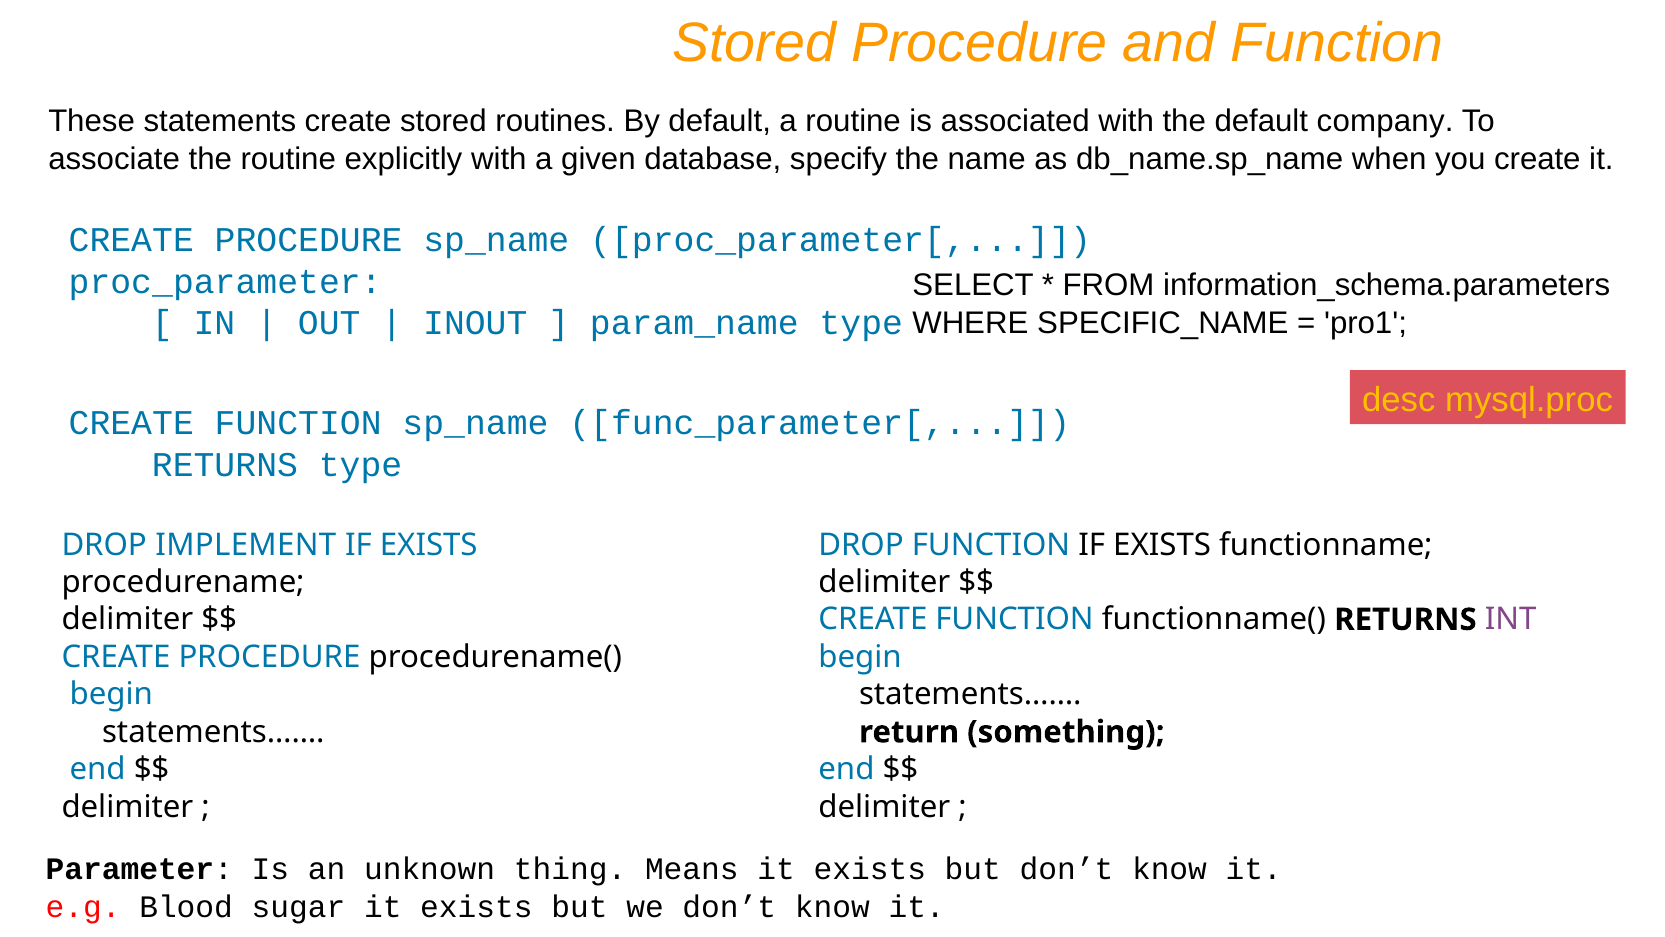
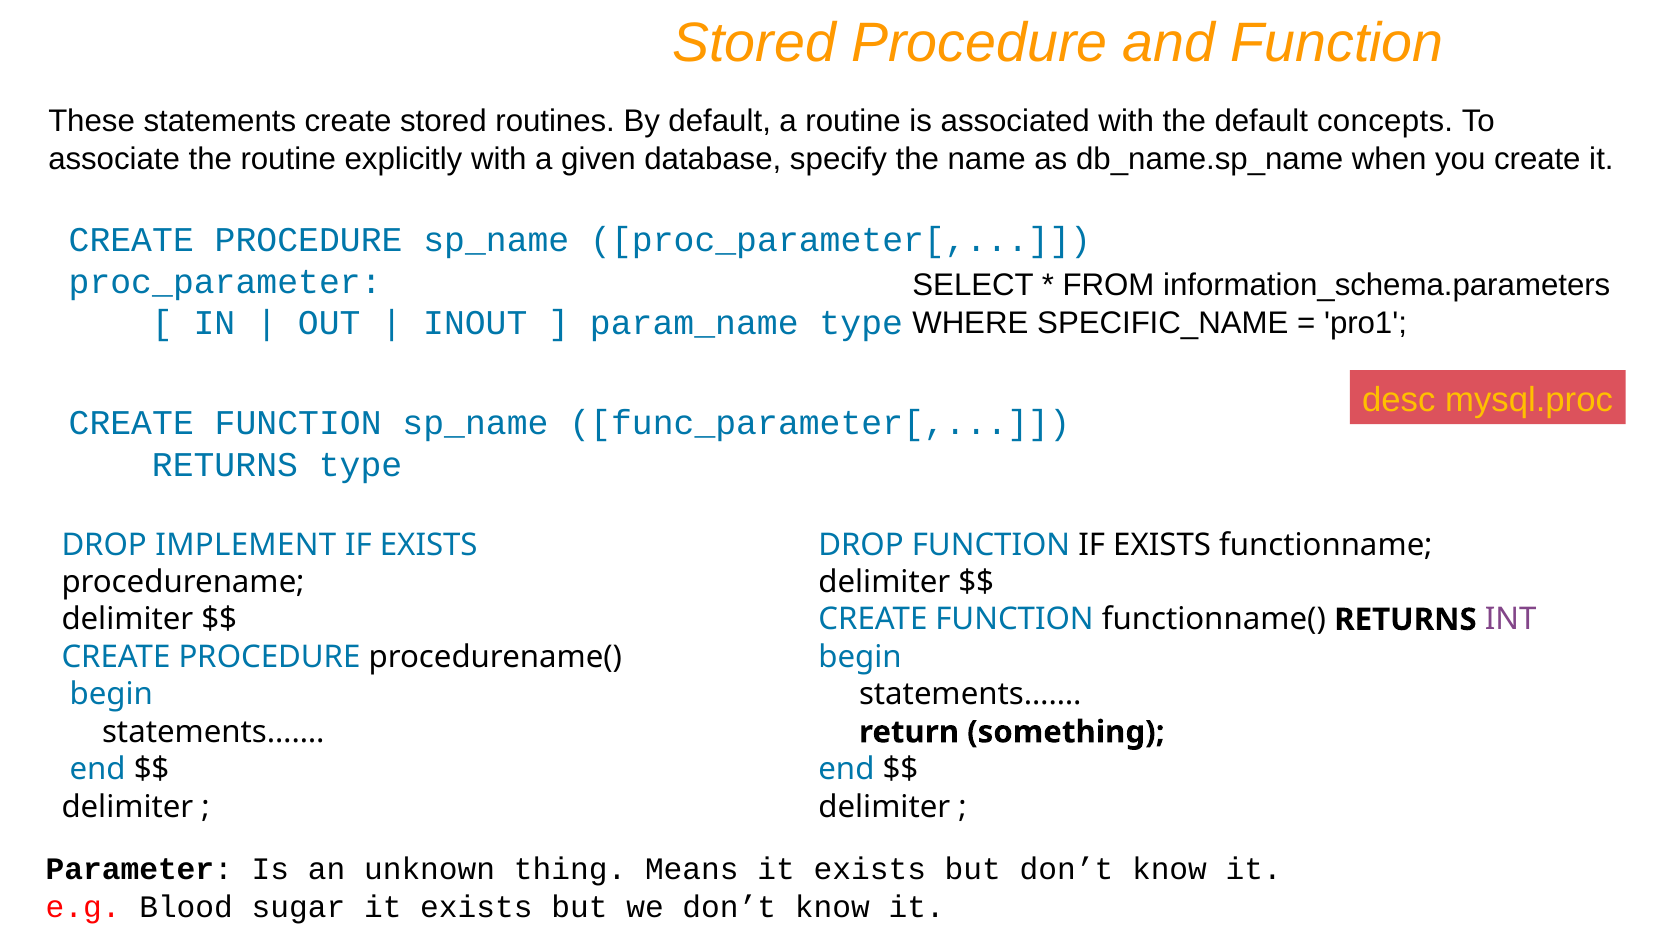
company: company -> concepts
